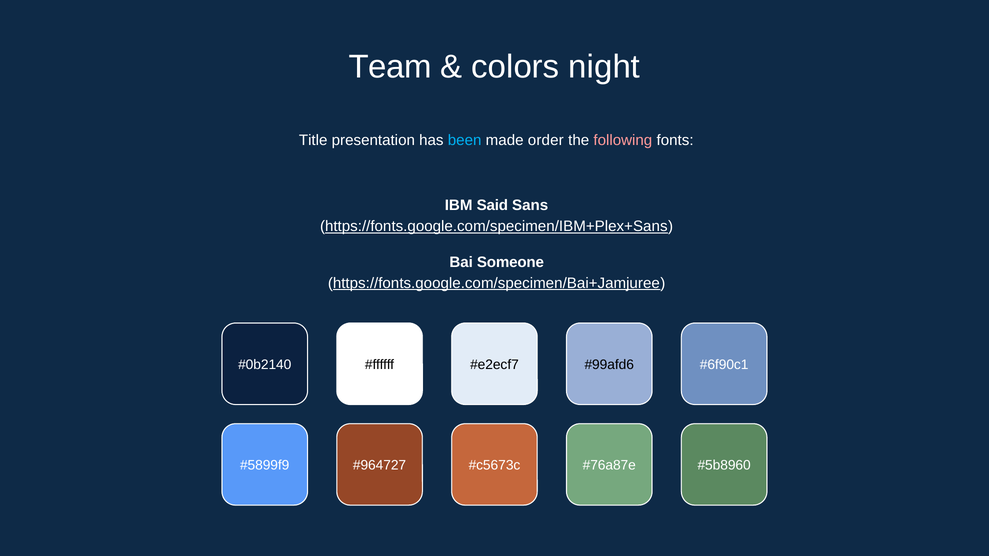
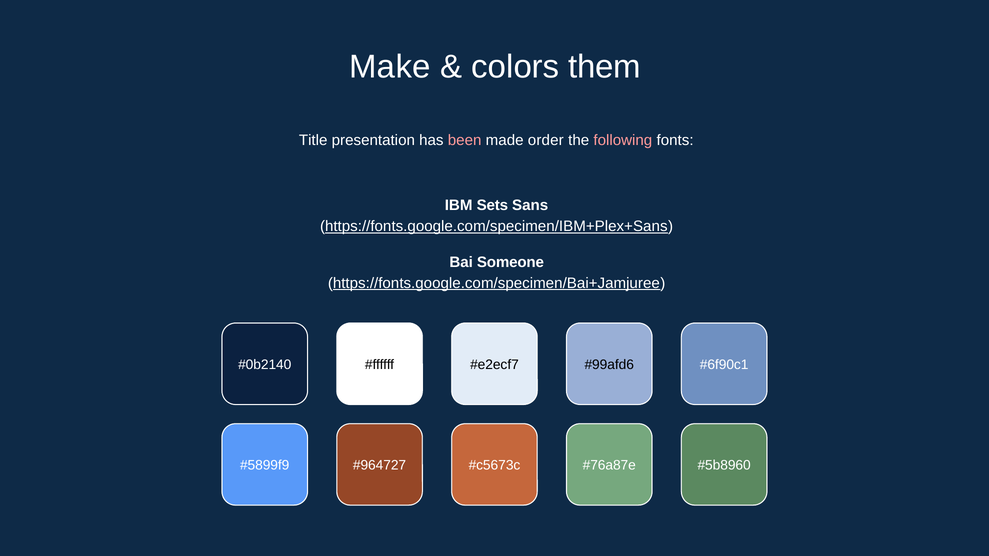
Team: Team -> Make
night: night -> them
been colour: light blue -> pink
Said: Said -> Sets
